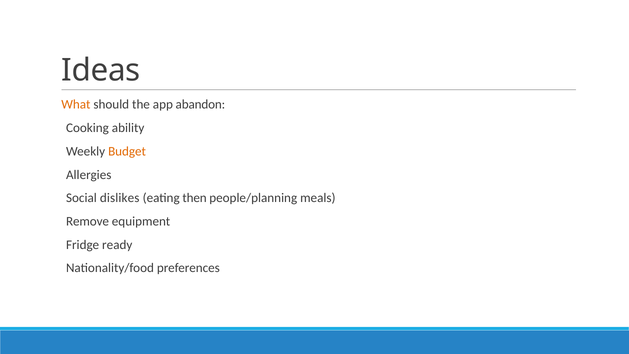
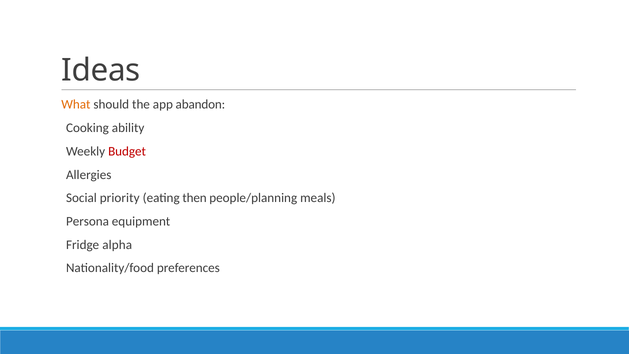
Budget colour: orange -> red
dislikes: dislikes -> priority
Remove: Remove -> Persona
ready: ready -> alpha
